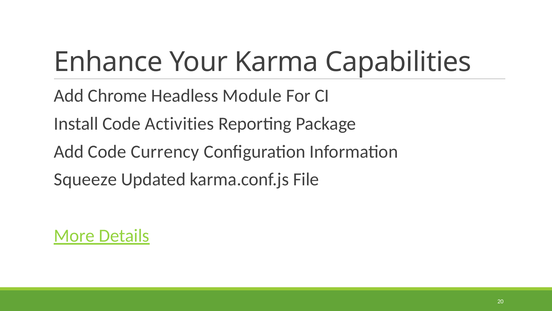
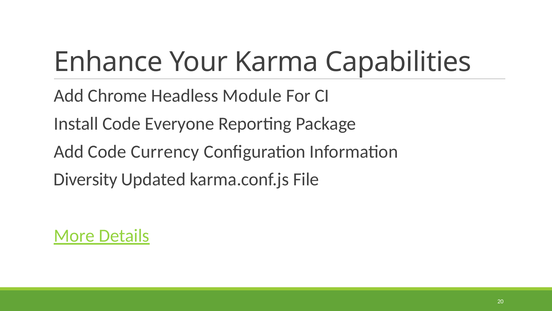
Activities: Activities -> Everyone
Squeeze: Squeeze -> Diversity
